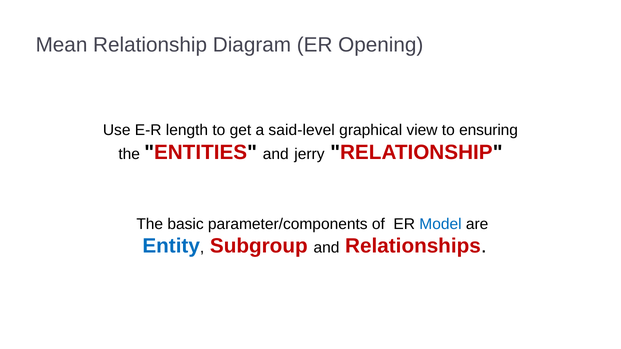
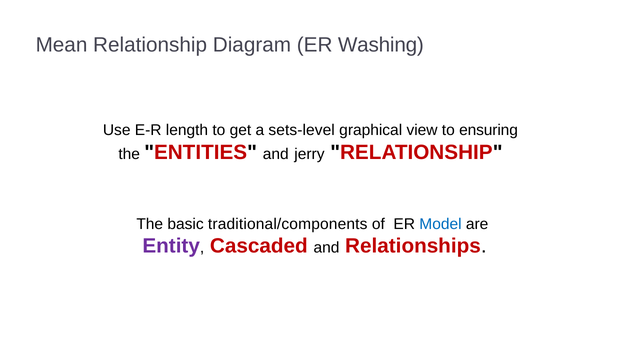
Opening: Opening -> Washing
said-level: said-level -> sets-level
parameter/components: parameter/components -> traditional/components
Entity colour: blue -> purple
Subgroup: Subgroup -> Cascaded
